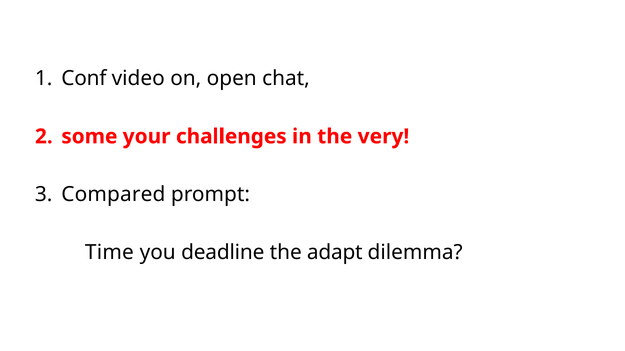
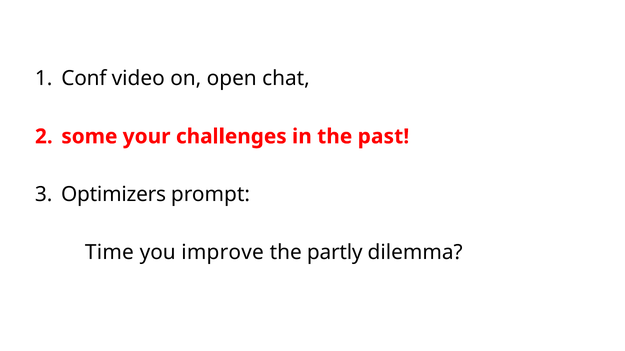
very: very -> past
Compared: Compared -> Optimizers
deadline: deadline -> improve
adapt: adapt -> partly
